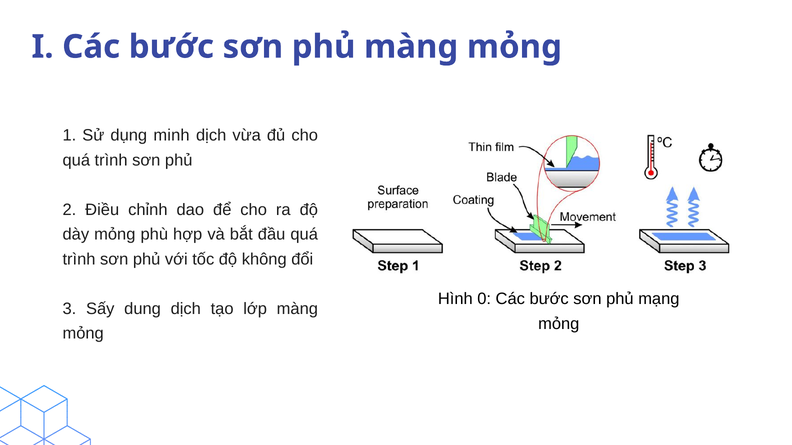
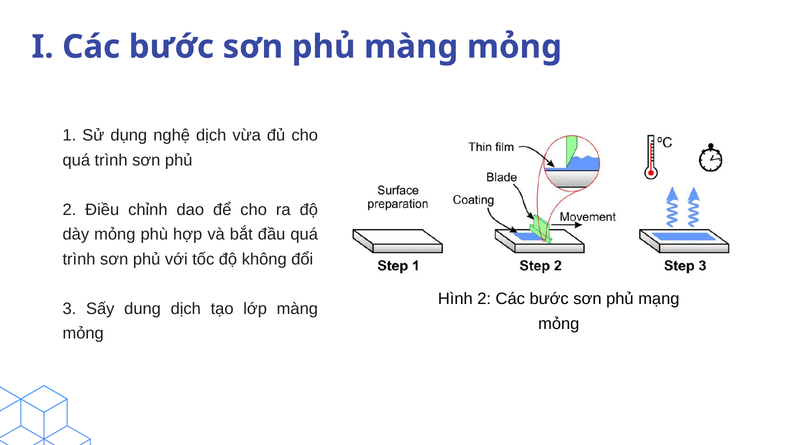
minh: minh -> nghệ
Hình 0: 0 -> 2
